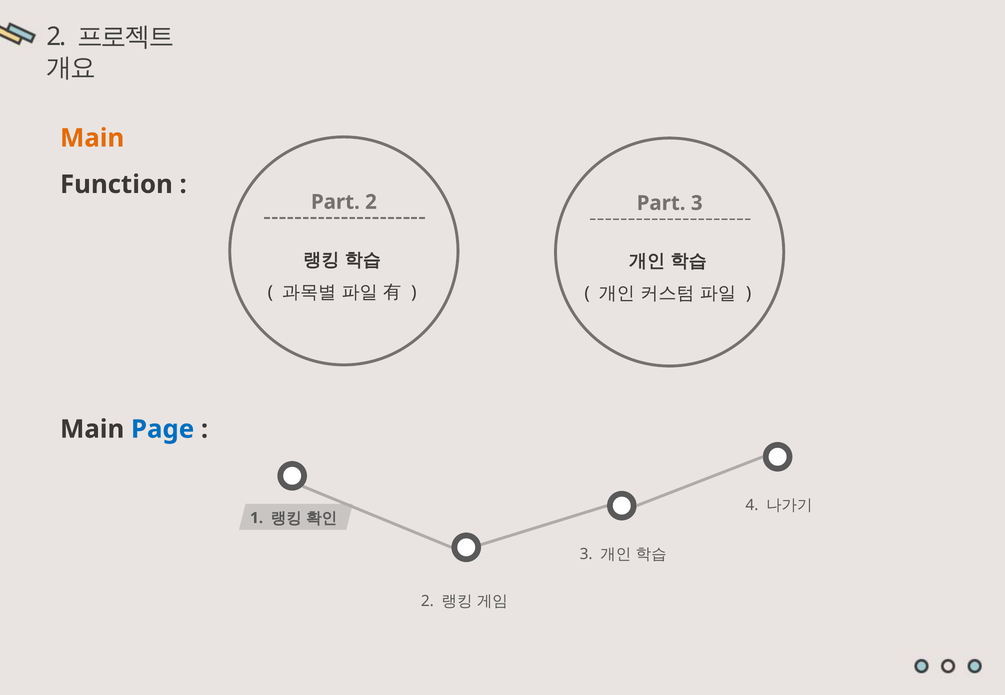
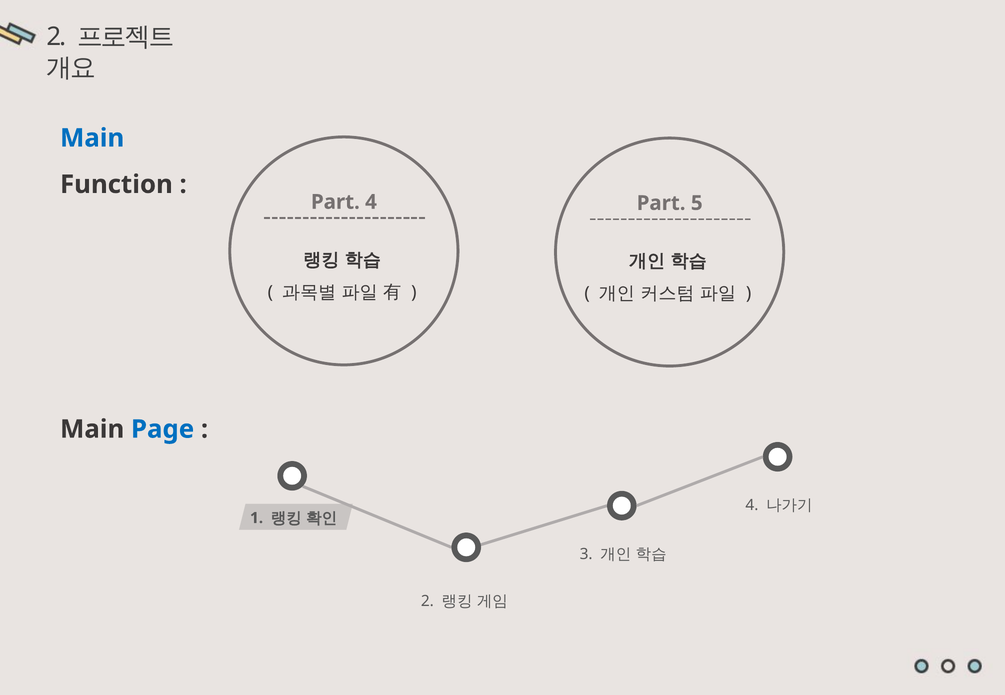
Main at (92, 138) colour: orange -> blue
Part 2: 2 -> 4
Part 3: 3 -> 5
